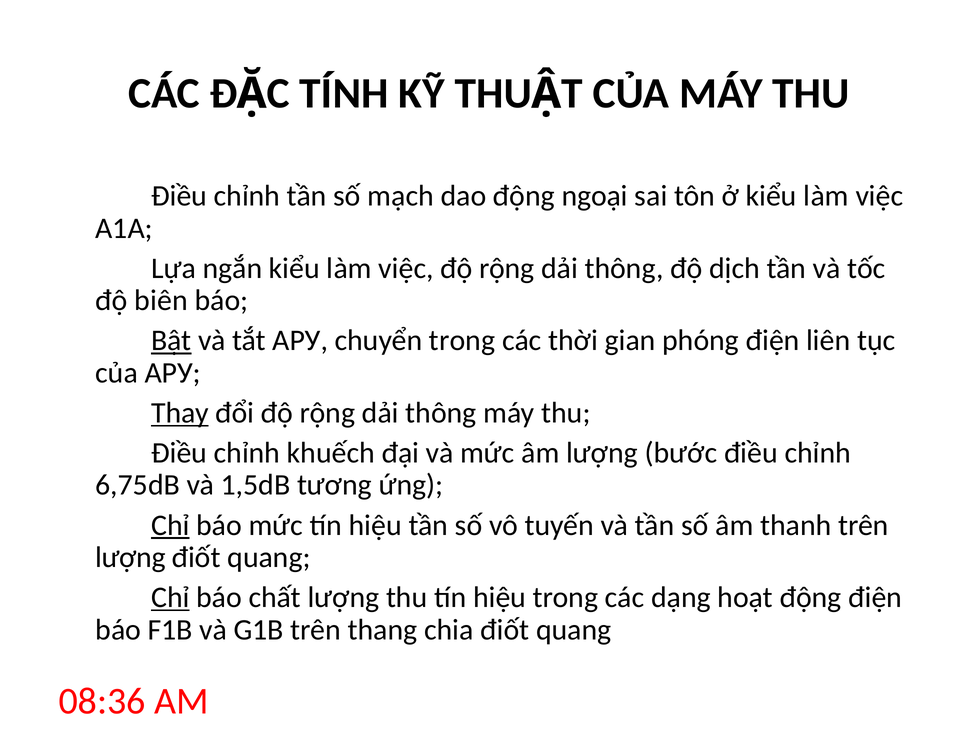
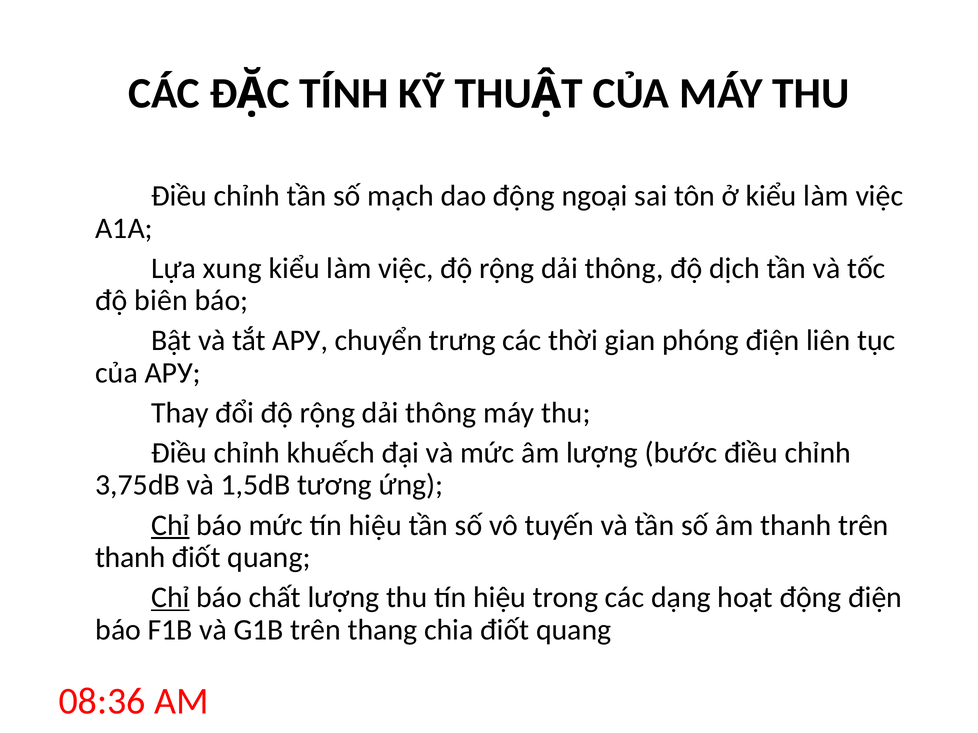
ngắn: ngắn -> xung
Bật underline: present -> none
chuyển trong: trong -> trưng
Thay underline: present -> none
6,75dB: 6,75dB -> 3,75dB
lượng at (130, 558): lượng -> thanh
